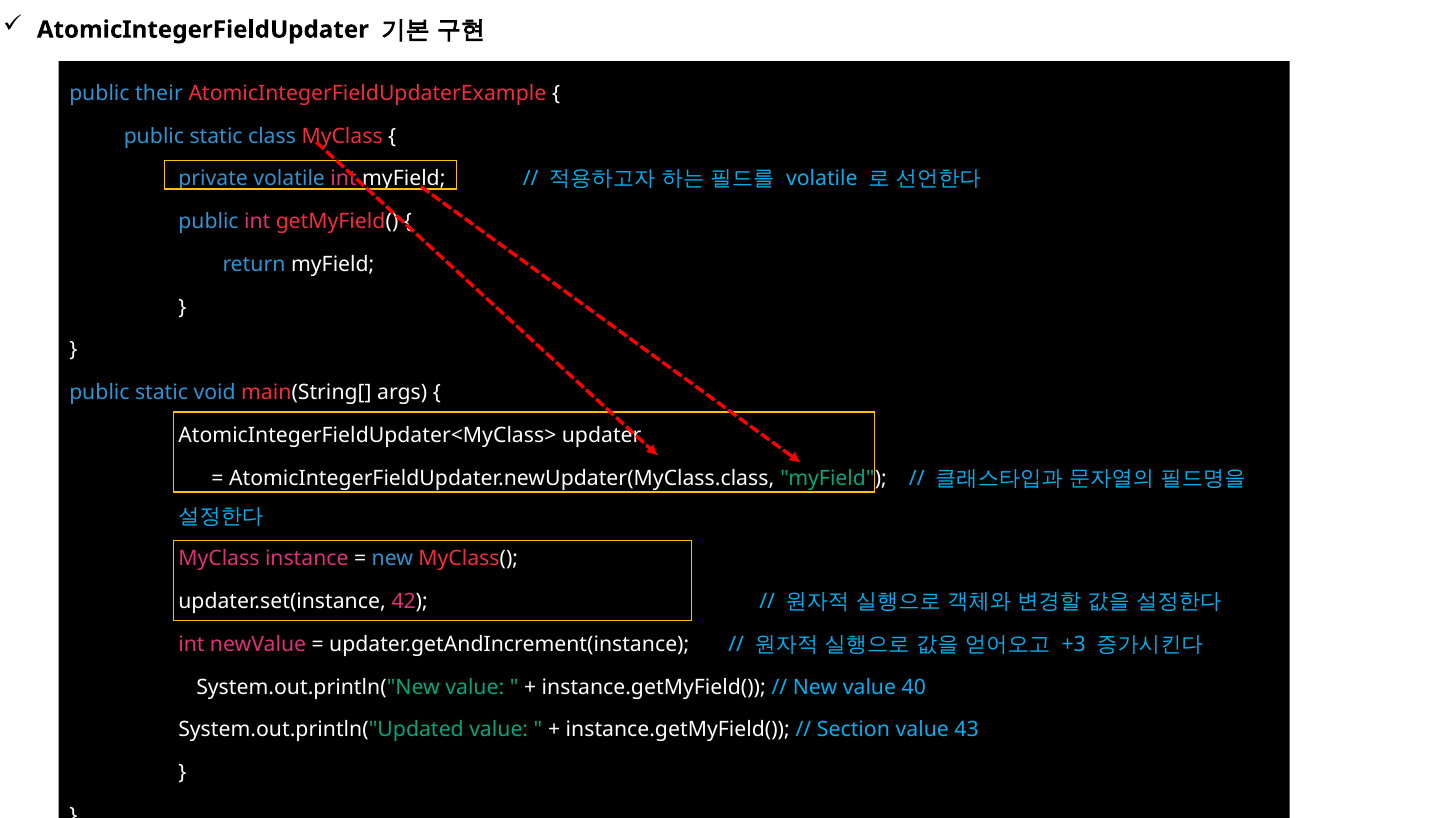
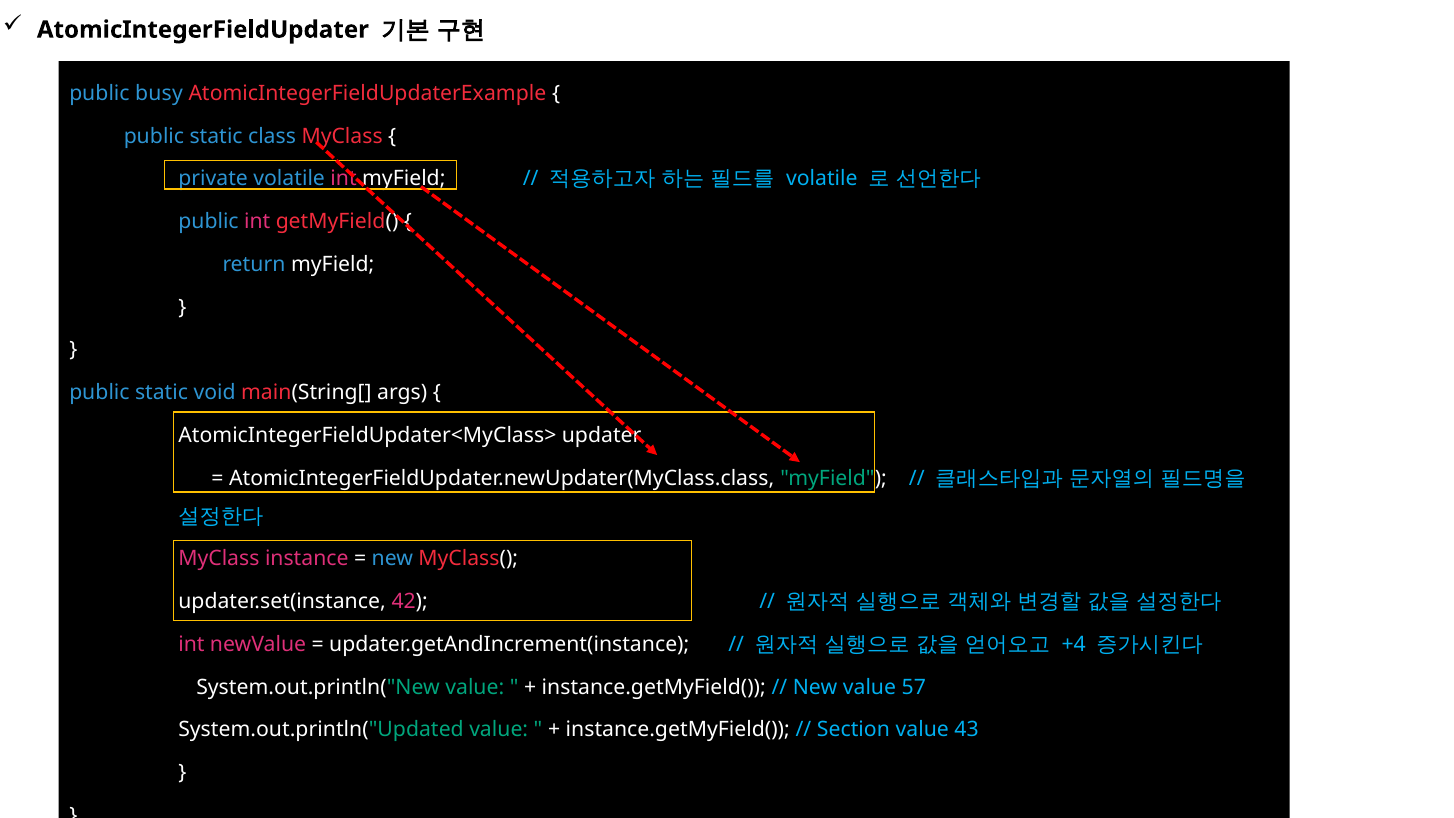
their: their -> busy
+3: +3 -> +4
40: 40 -> 57
